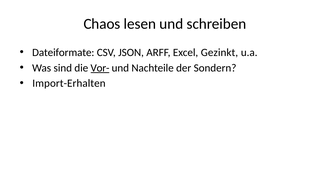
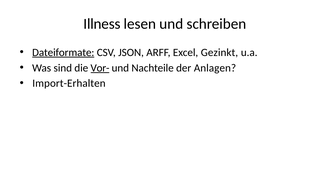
Chaos: Chaos -> Illness
Dateiformate underline: none -> present
Sondern: Sondern -> Anlagen
